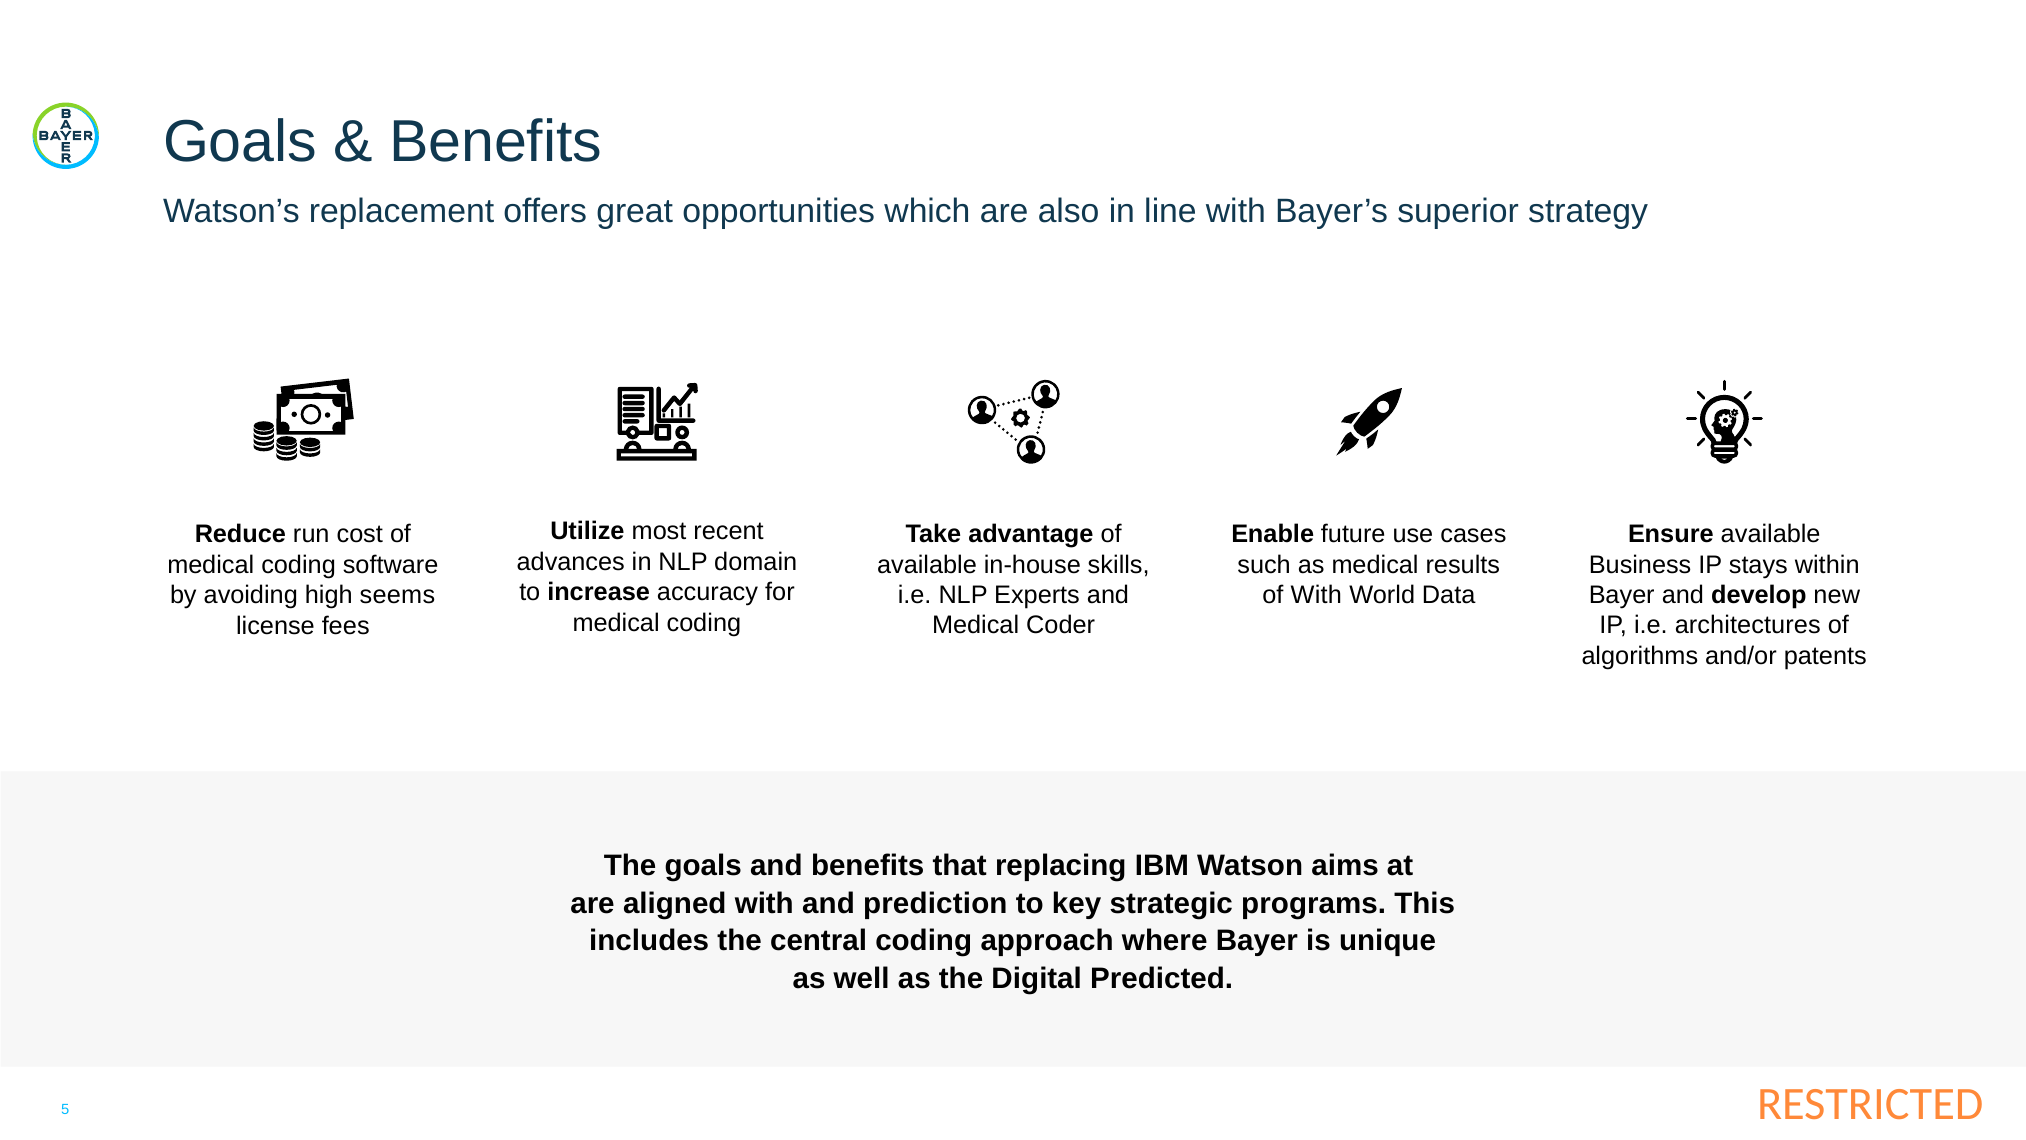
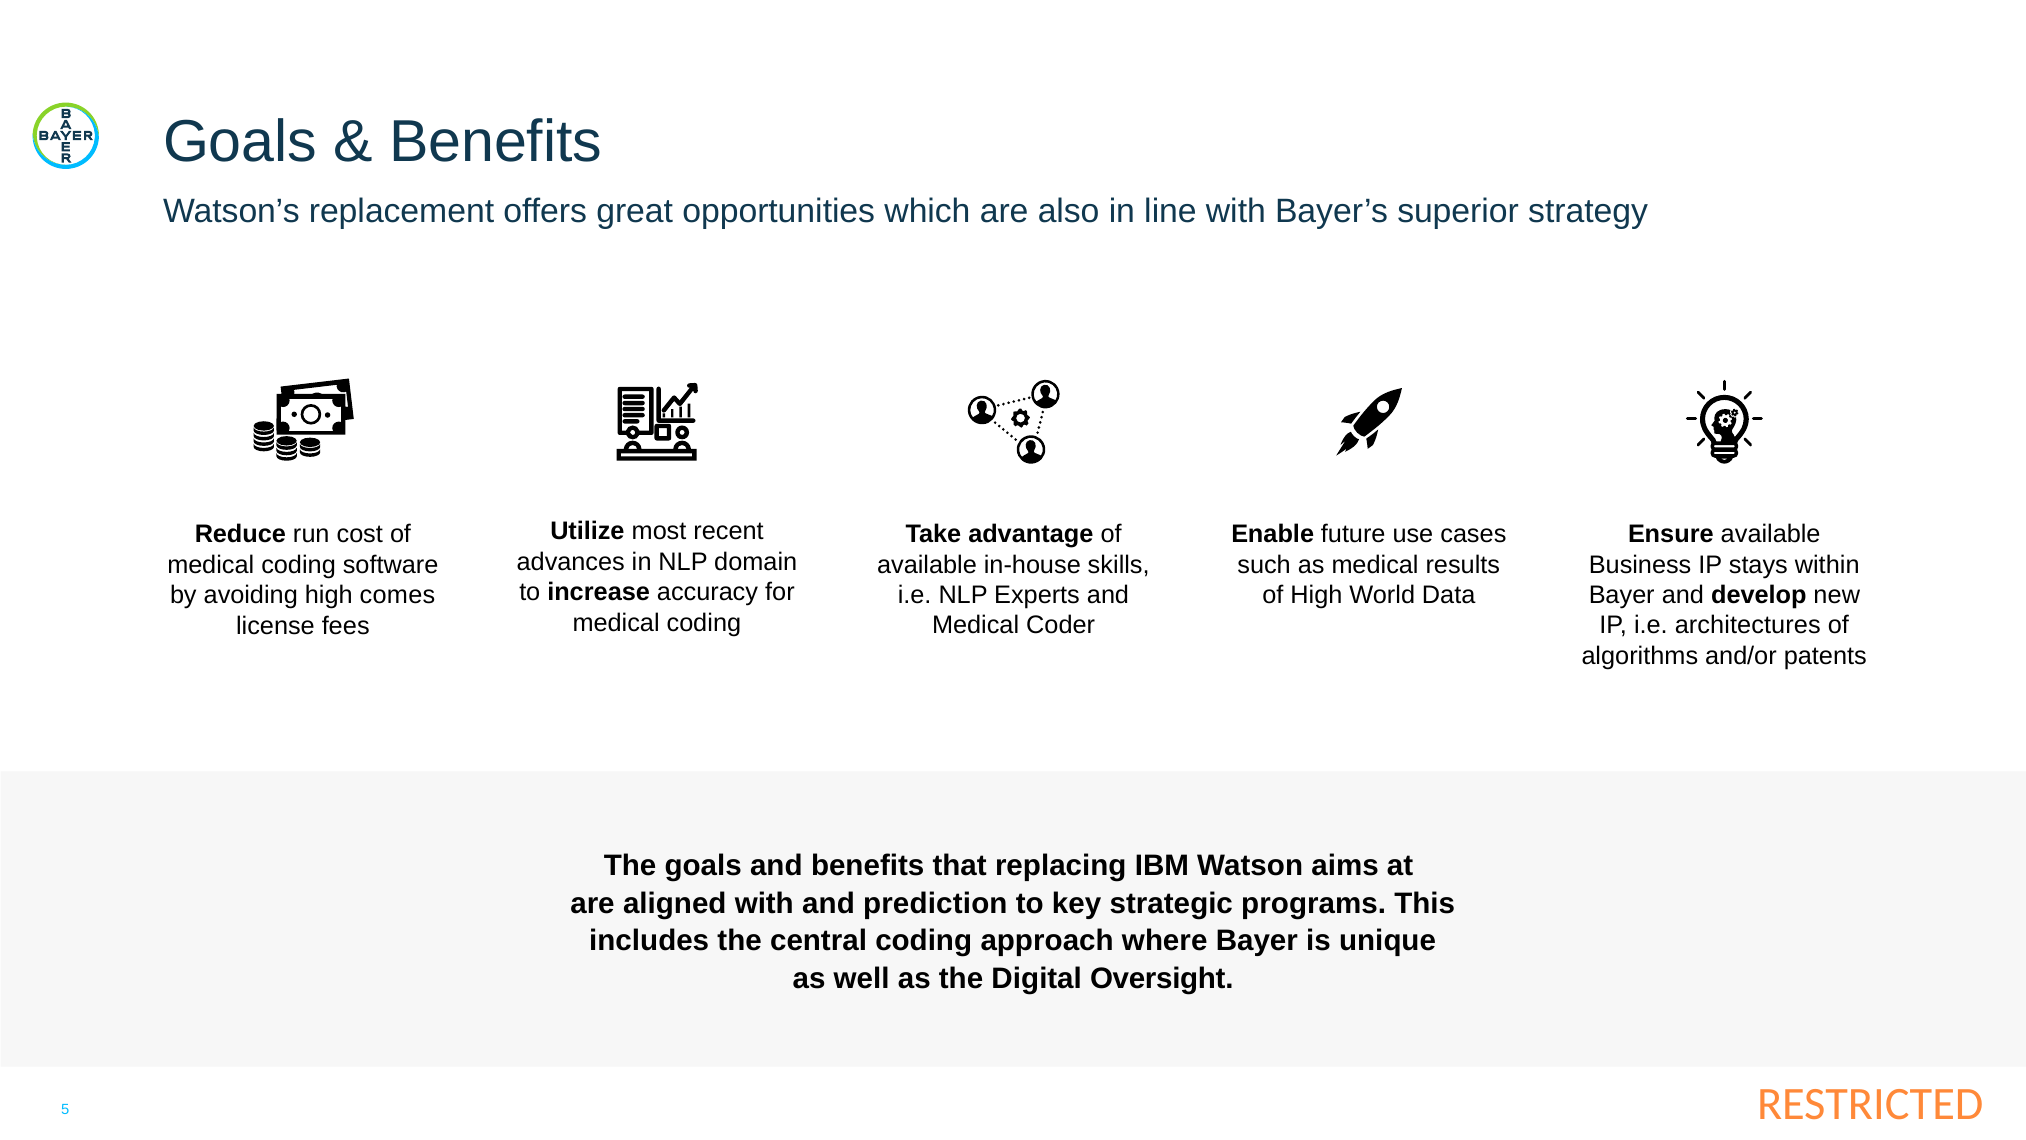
of With: With -> High
seems: seems -> comes
Predicted: Predicted -> Oversight
